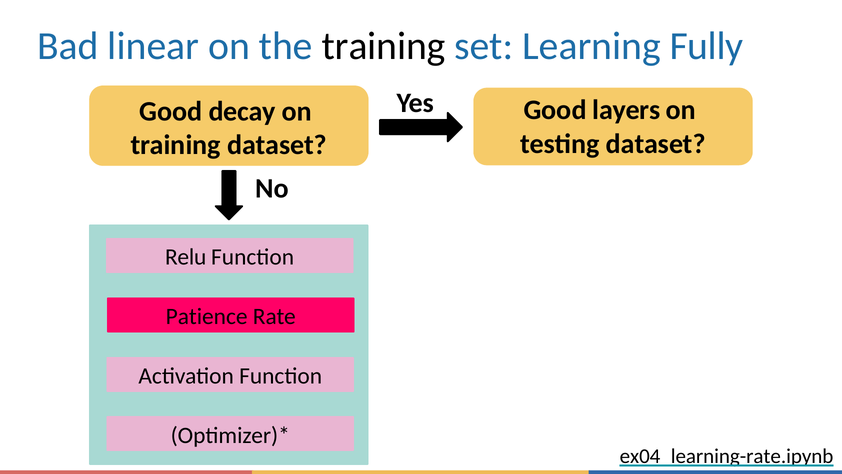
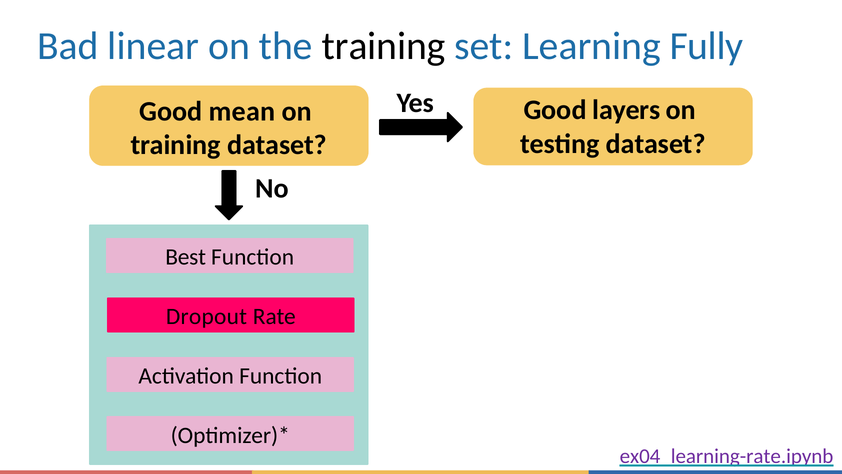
decay: decay -> mean
Relu: Relu -> Best
Patience: Patience -> Dropout
ex04_learning-rate.ipynb colour: black -> purple
